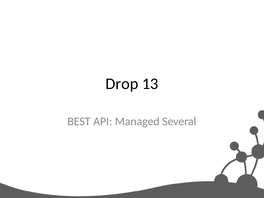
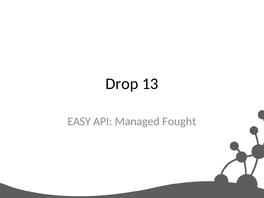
BEST: BEST -> EASY
Several: Several -> Fought
